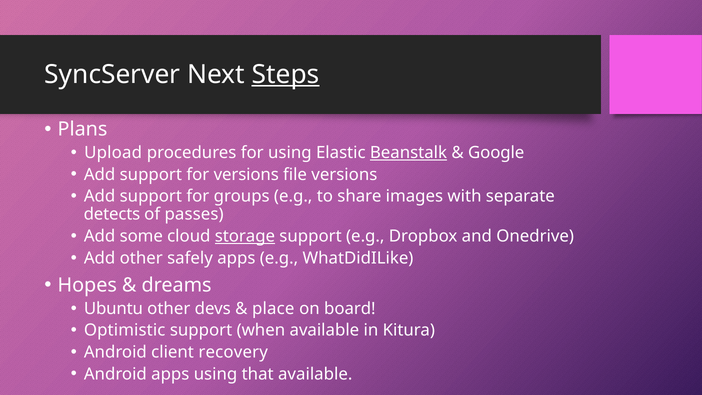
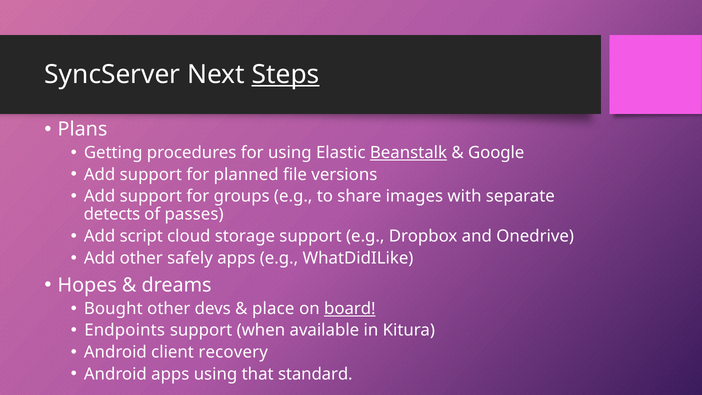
Upload: Upload -> Getting
for versions: versions -> planned
some: some -> script
storage underline: present -> none
Ubuntu: Ubuntu -> Bought
board underline: none -> present
Optimistic: Optimistic -> Endpoints
that available: available -> standard
